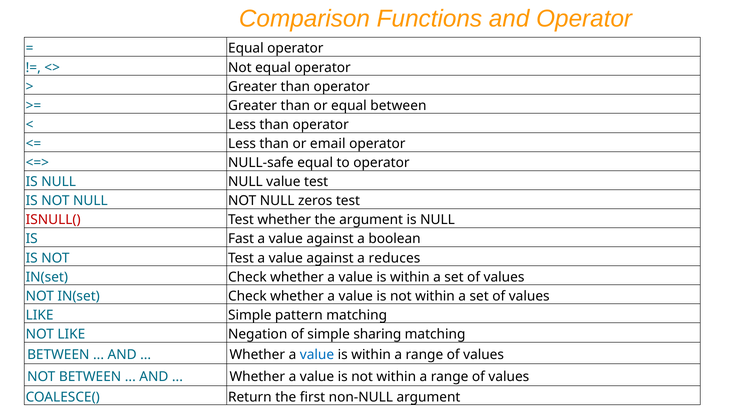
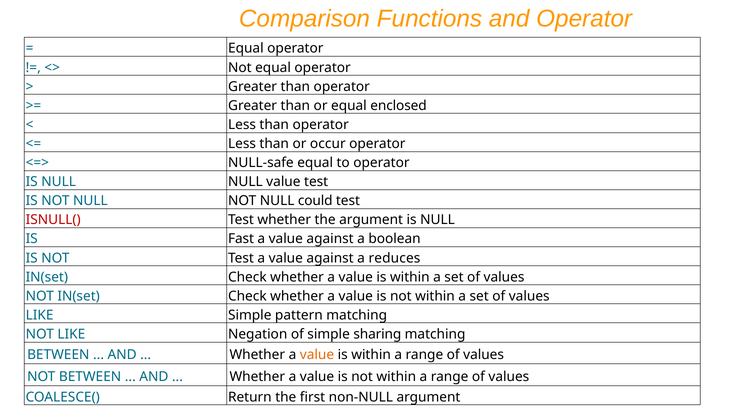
equal between: between -> enclosed
email: email -> occur
zeros: zeros -> could
value at (317, 355) colour: blue -> orange
